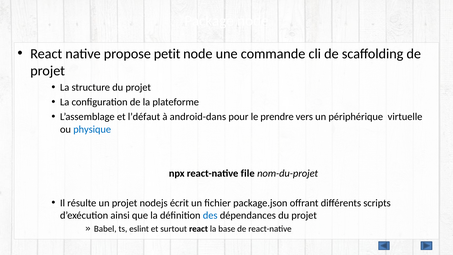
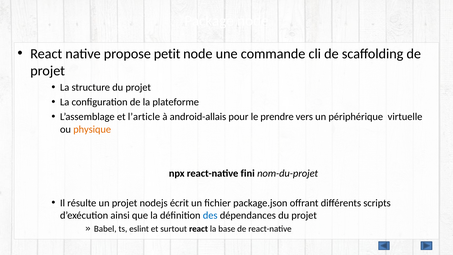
l’défaut: l’défaut -> l’article
android-dans: android-dans -> android-allais
physique colour: blue -> orange
file: file -> fini
